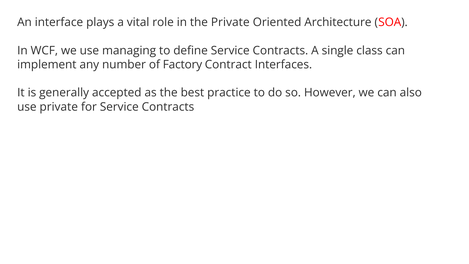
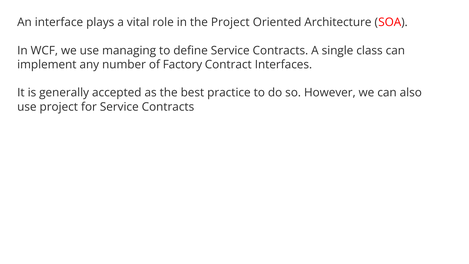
the Private: Private -> Project
use private: private -> project
